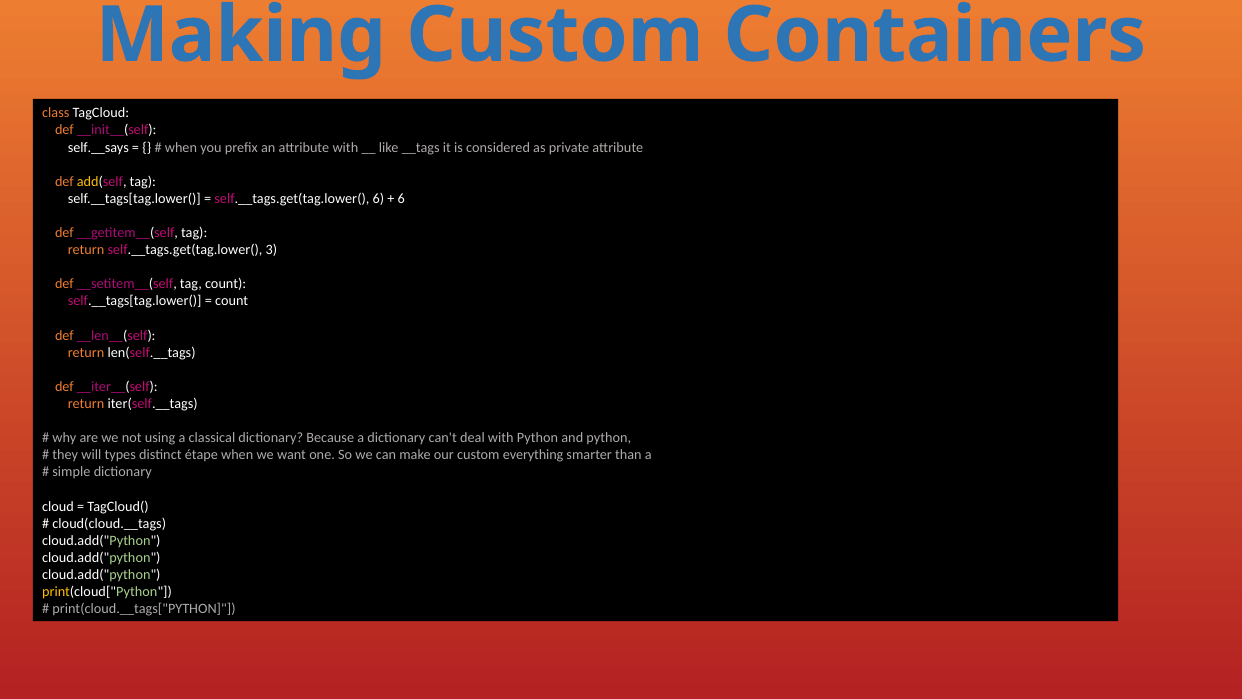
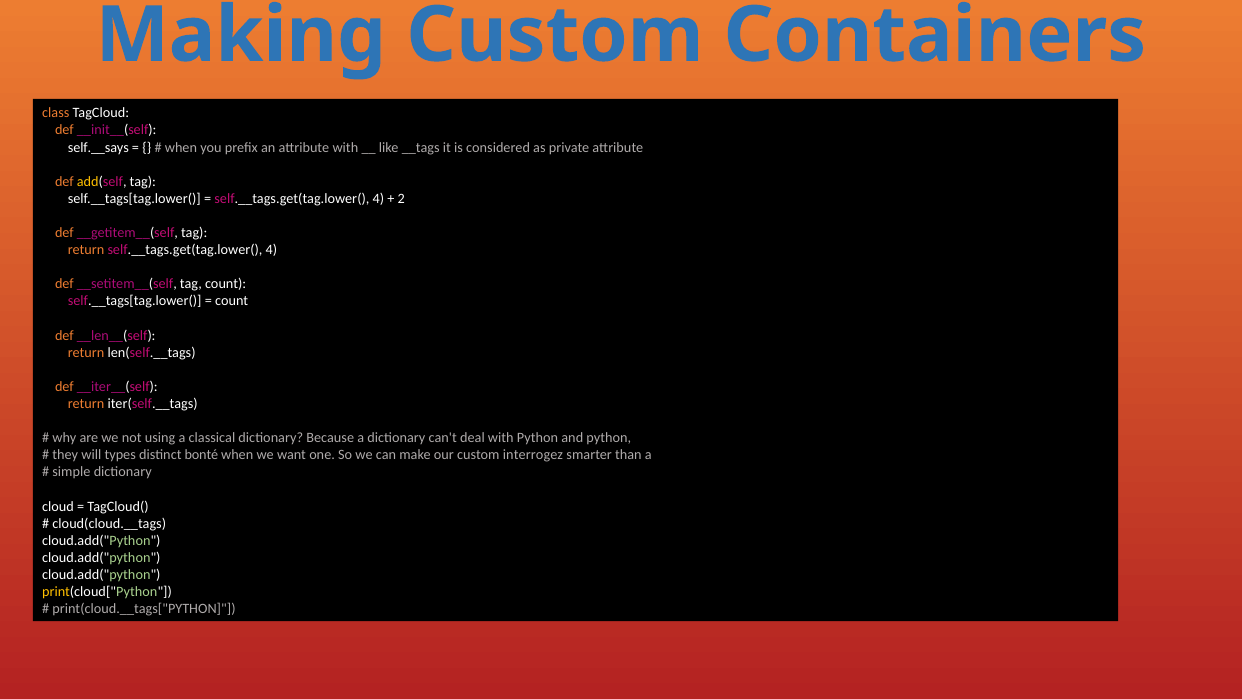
6 at (378, 199): 6 -> 4
6 at (401, 199): 6 -> 2
return self.__tags.get(tag.lower( 3: 3 -> 4
étape: étape -> bonté
everything: everything -> interrogez
